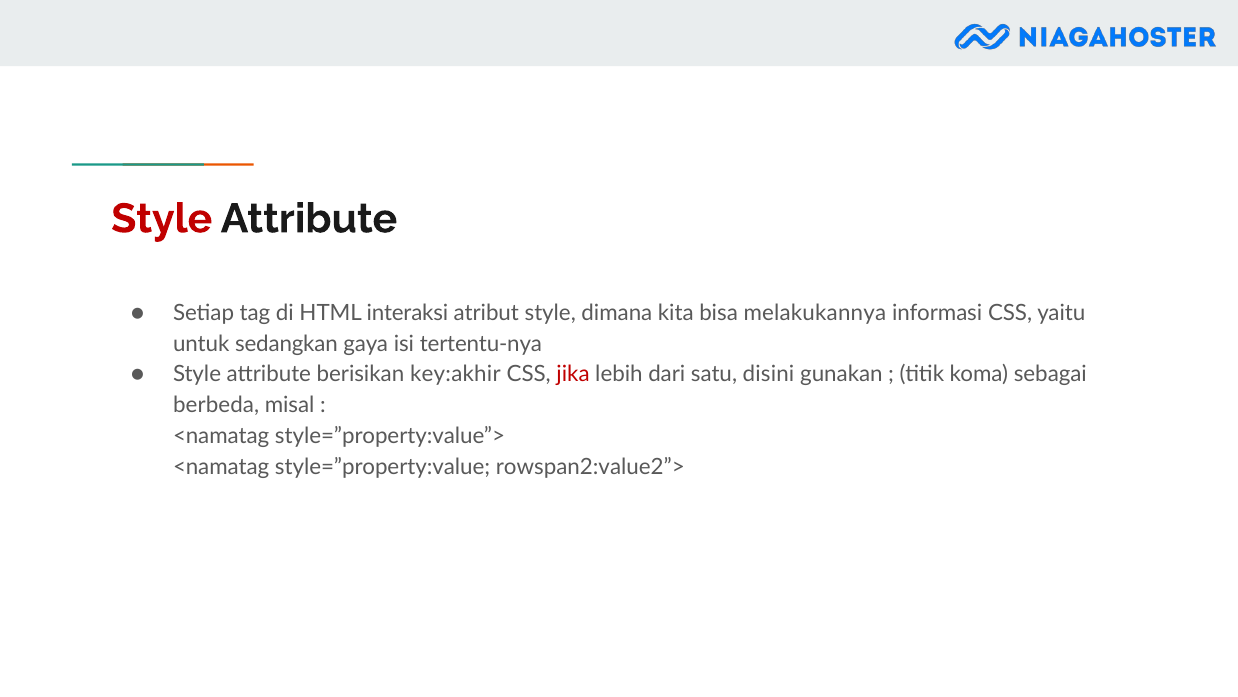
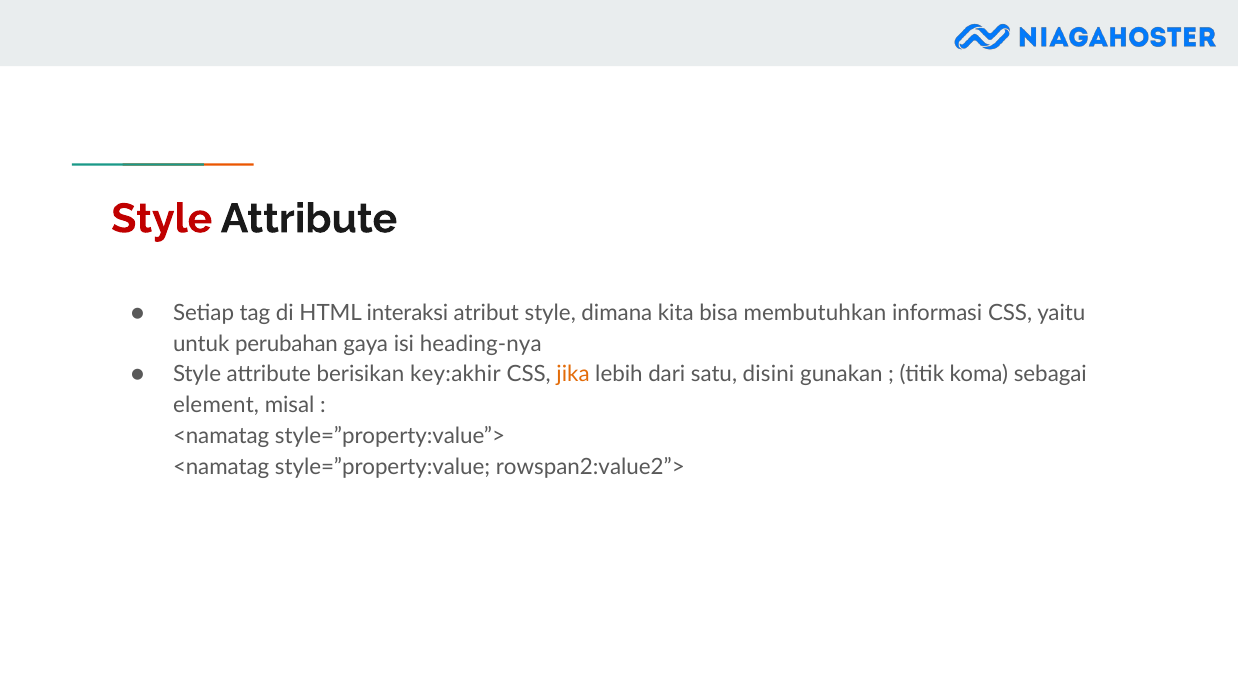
melakukannya: melakukannya -> membutuhkan
sedangkan: sedangkan -> perubahan
tertentu-nya: tertentu-nya -> heading-nya
jika colour: red -> orange
berbeda: berbeda -> element
